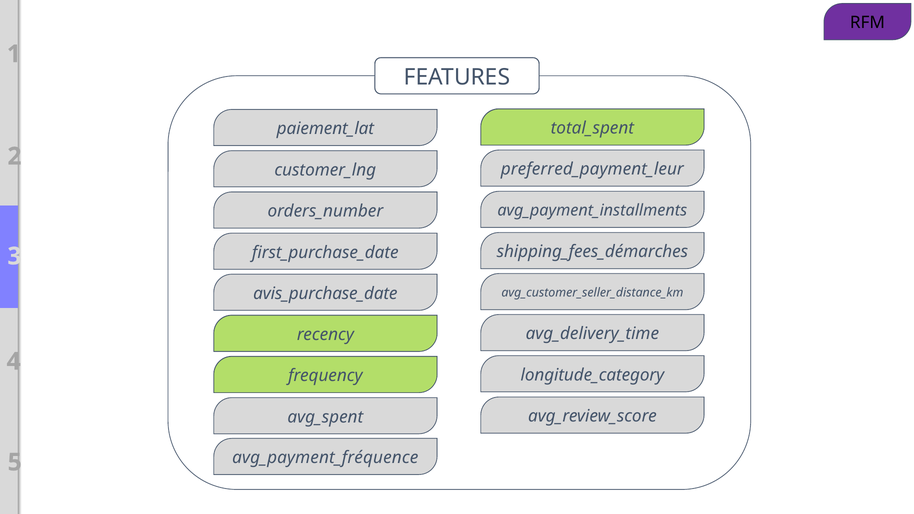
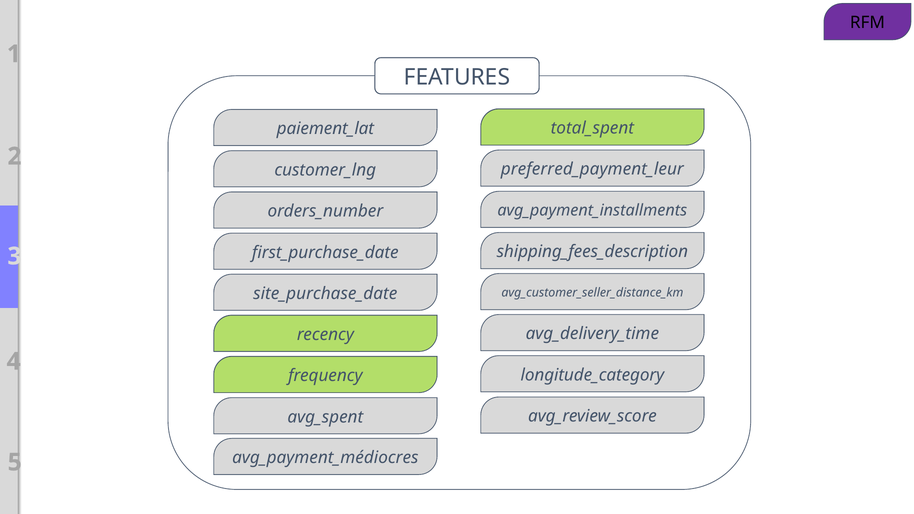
shipping_fees_démarches: shipping_fees_démarches -> shipping_fees_description
avis_purchase_date: avis_purchase_date -> site_purchase_date
avg_payment_fréquence: avg_payment_fréquence -> avg_payment_médiocres
